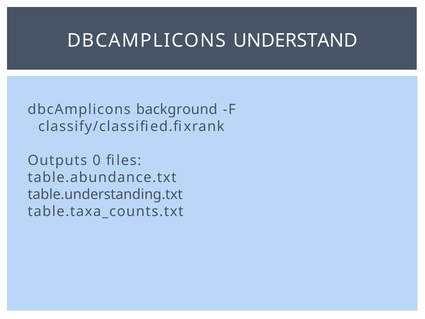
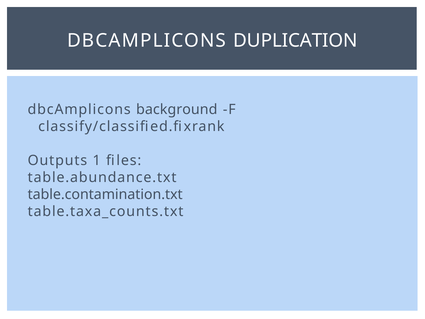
UNDERSTAND: UNDERSTAND -> DUPLICATION
0: 0 -> 1
table.understanding.txt: table.understanding.txt -> table.contamination.txt
